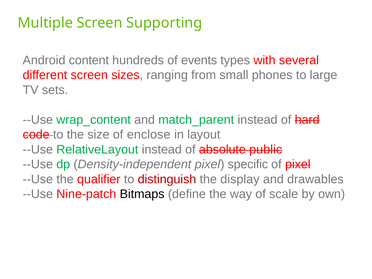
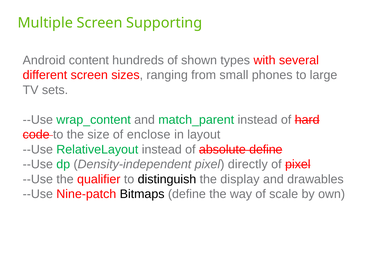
events: events -> shown
absolute public: public -> define
specific: specific -> directly
distinguish colour: red -> black
